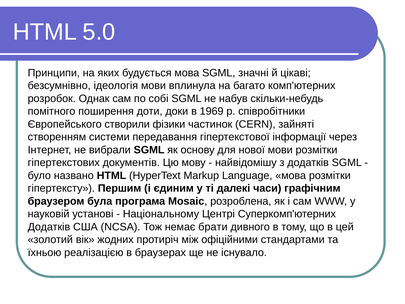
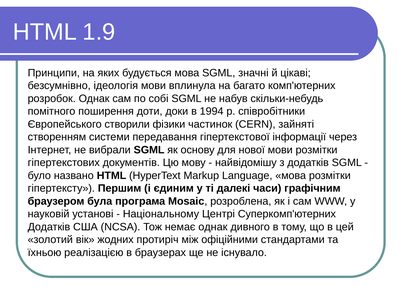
5.0: 5.0 -> 1.9
1969: 1969 -> 1994
немає брати: брати -> однак
